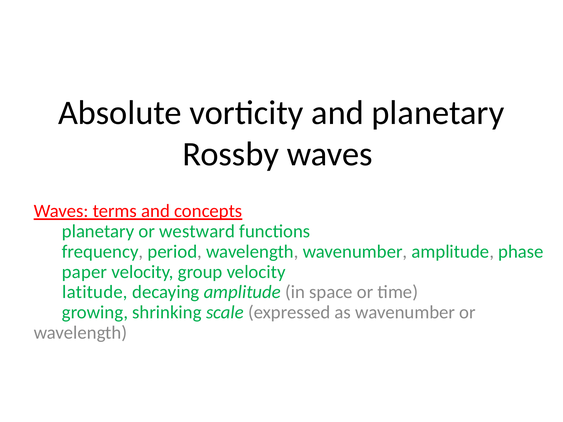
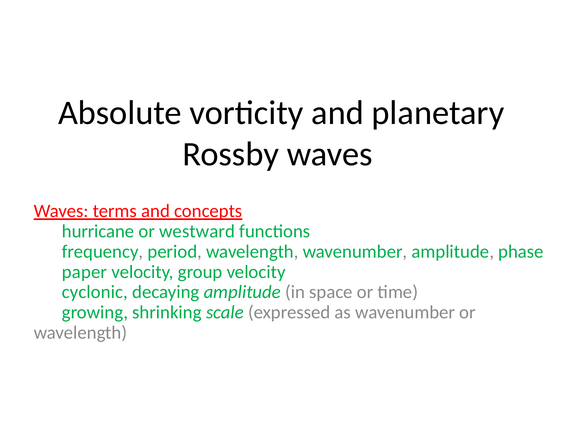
planetary at (98, 232): planetary -> hurricane
latitude: latitude -> cyclonic
